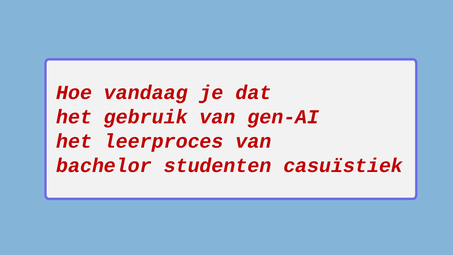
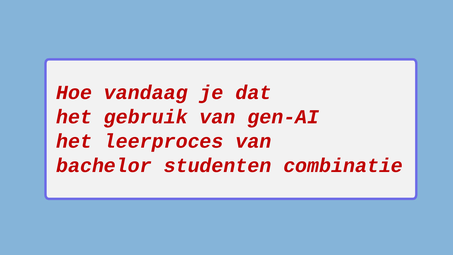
casuïstiek: casuïstiek -> combinatie
